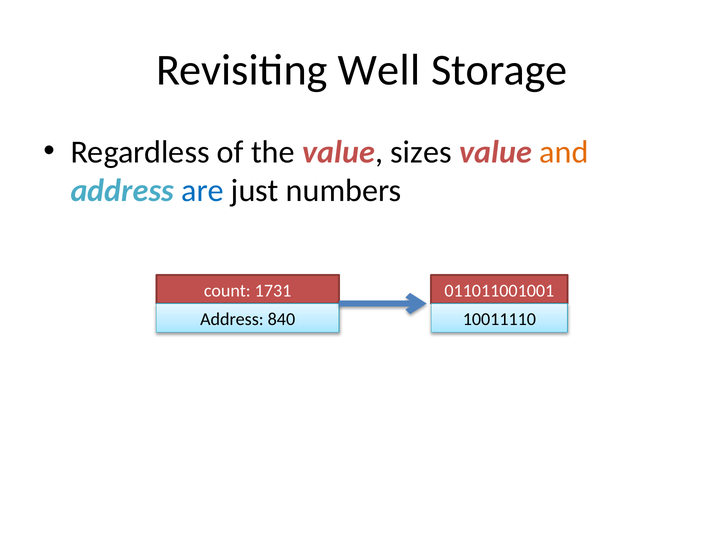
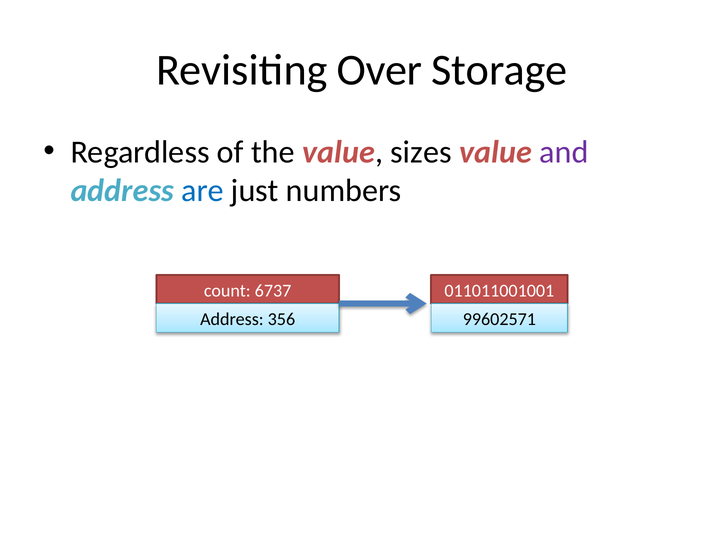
Well: Well -> Over
and colour: orange -> purple
1731: 1731 -> 6737
840: 840 -> 356
10011110: 10011110 -> 99602571
